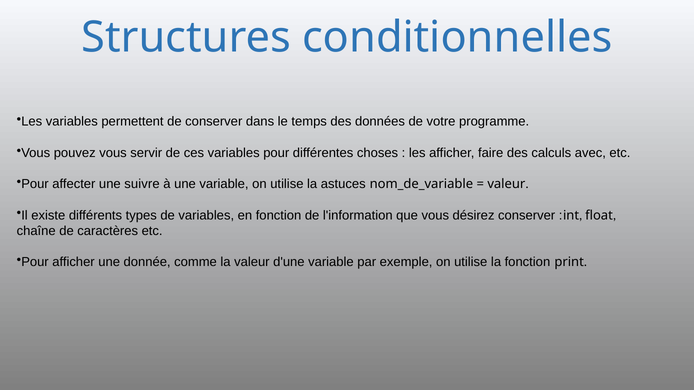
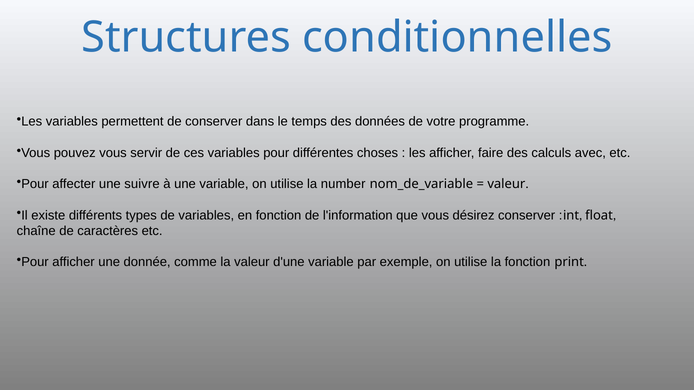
astuces: astuces -> number
